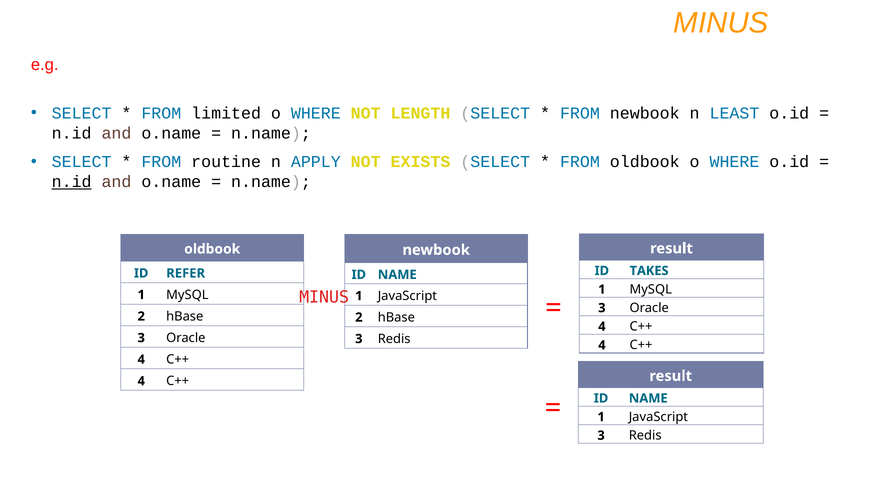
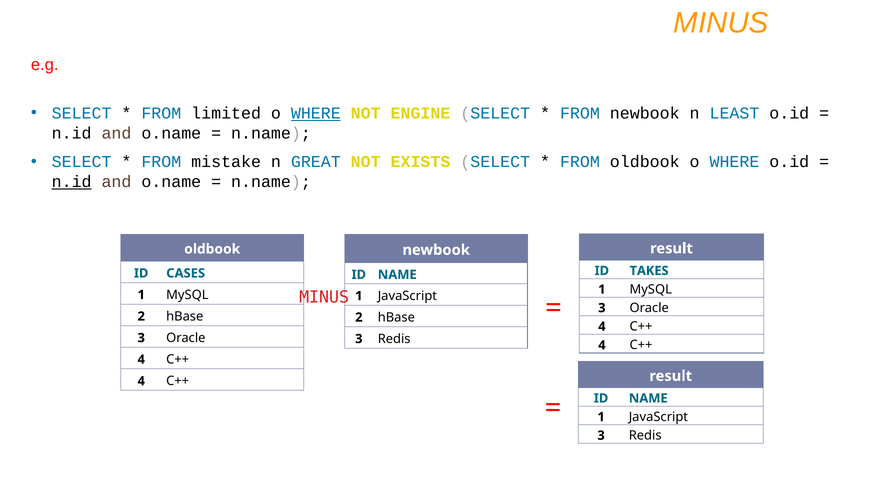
WHERE at (316, 113) underline: none -> present
LENGTH: LENGTH -> ENGINE
routine: routine -> mistake
APPLY: APPLY -> GREAT
REFER: REFER -> CASES
